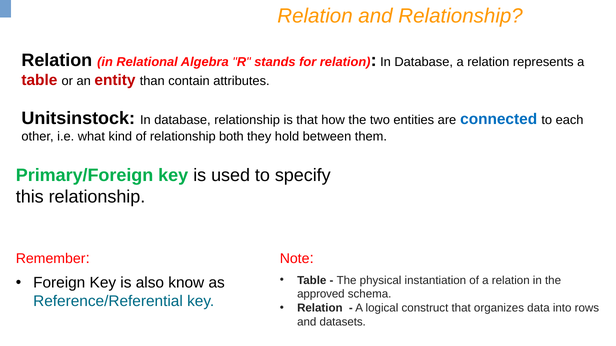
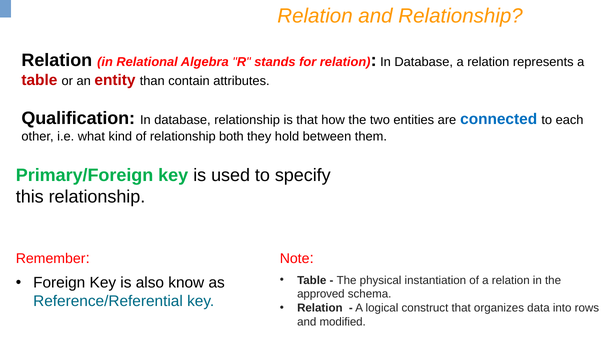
Unitsinstock: Unitsinstock -> Qualification
datasets: datasets -> modified
